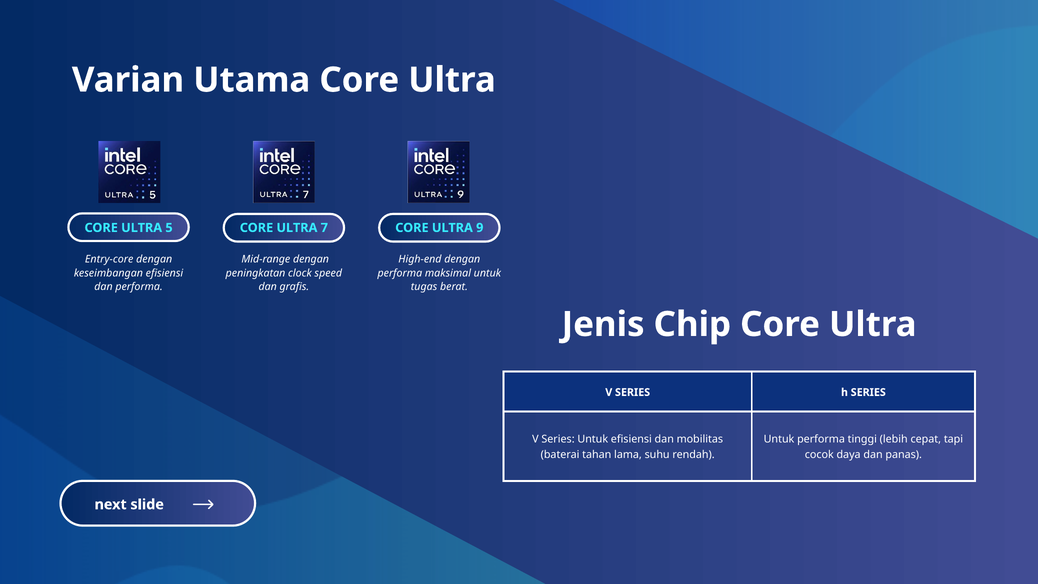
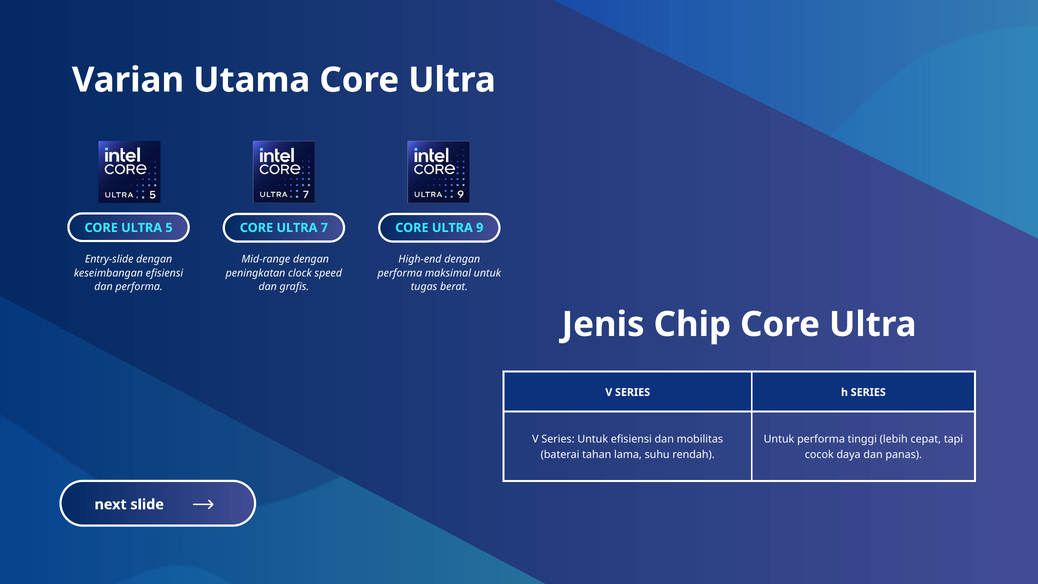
Entry-core: Entry-core -> Entry-slide
